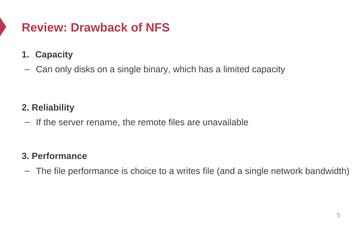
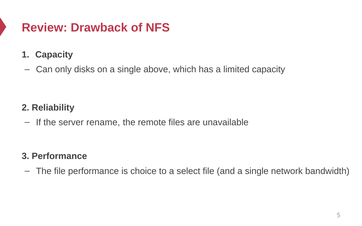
binary: binary -> above
writes: writes -> select
